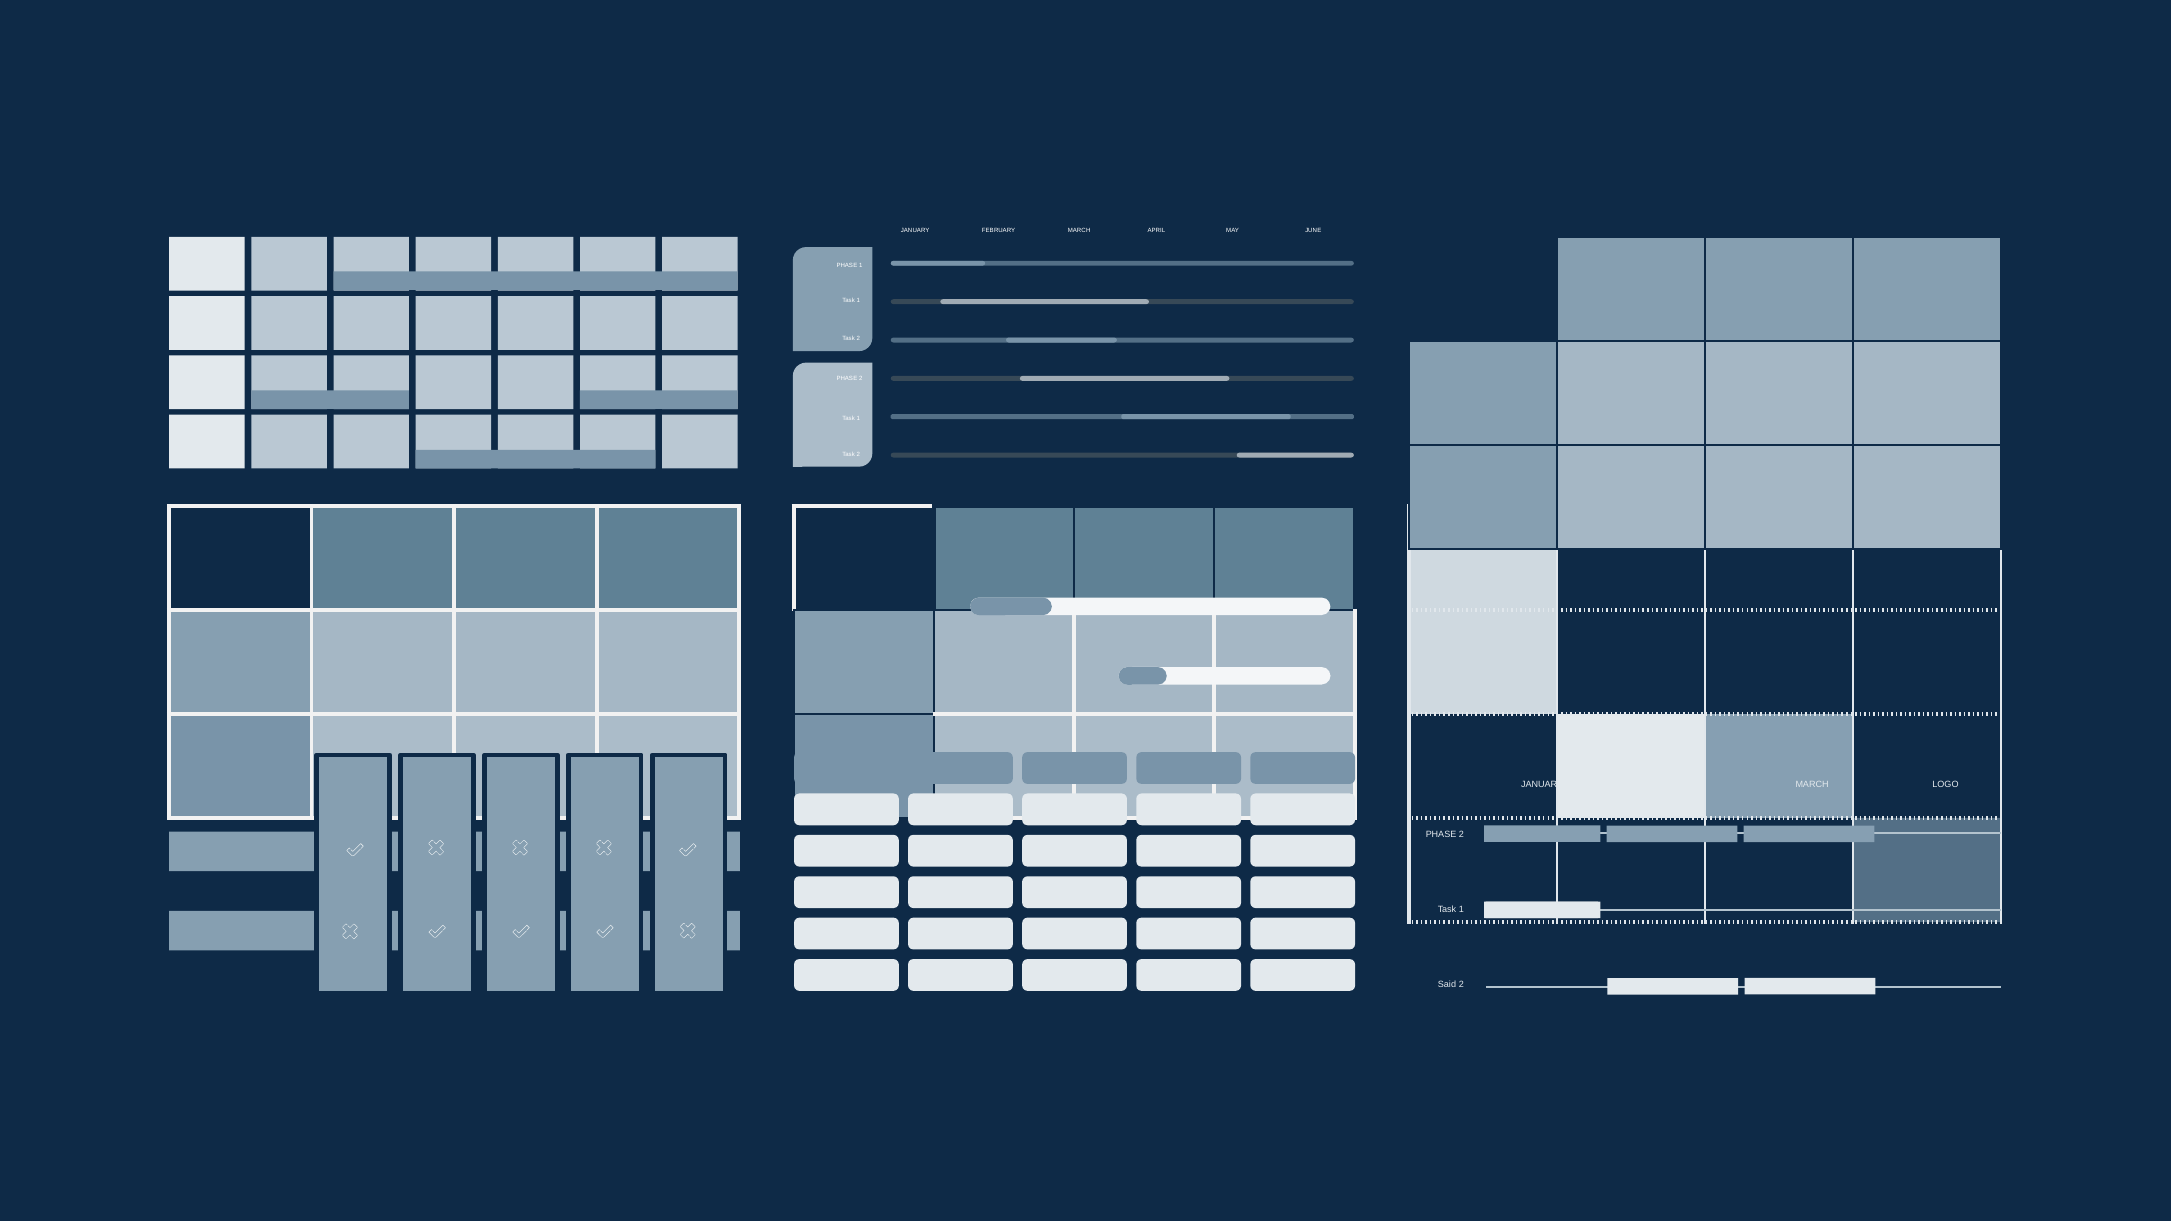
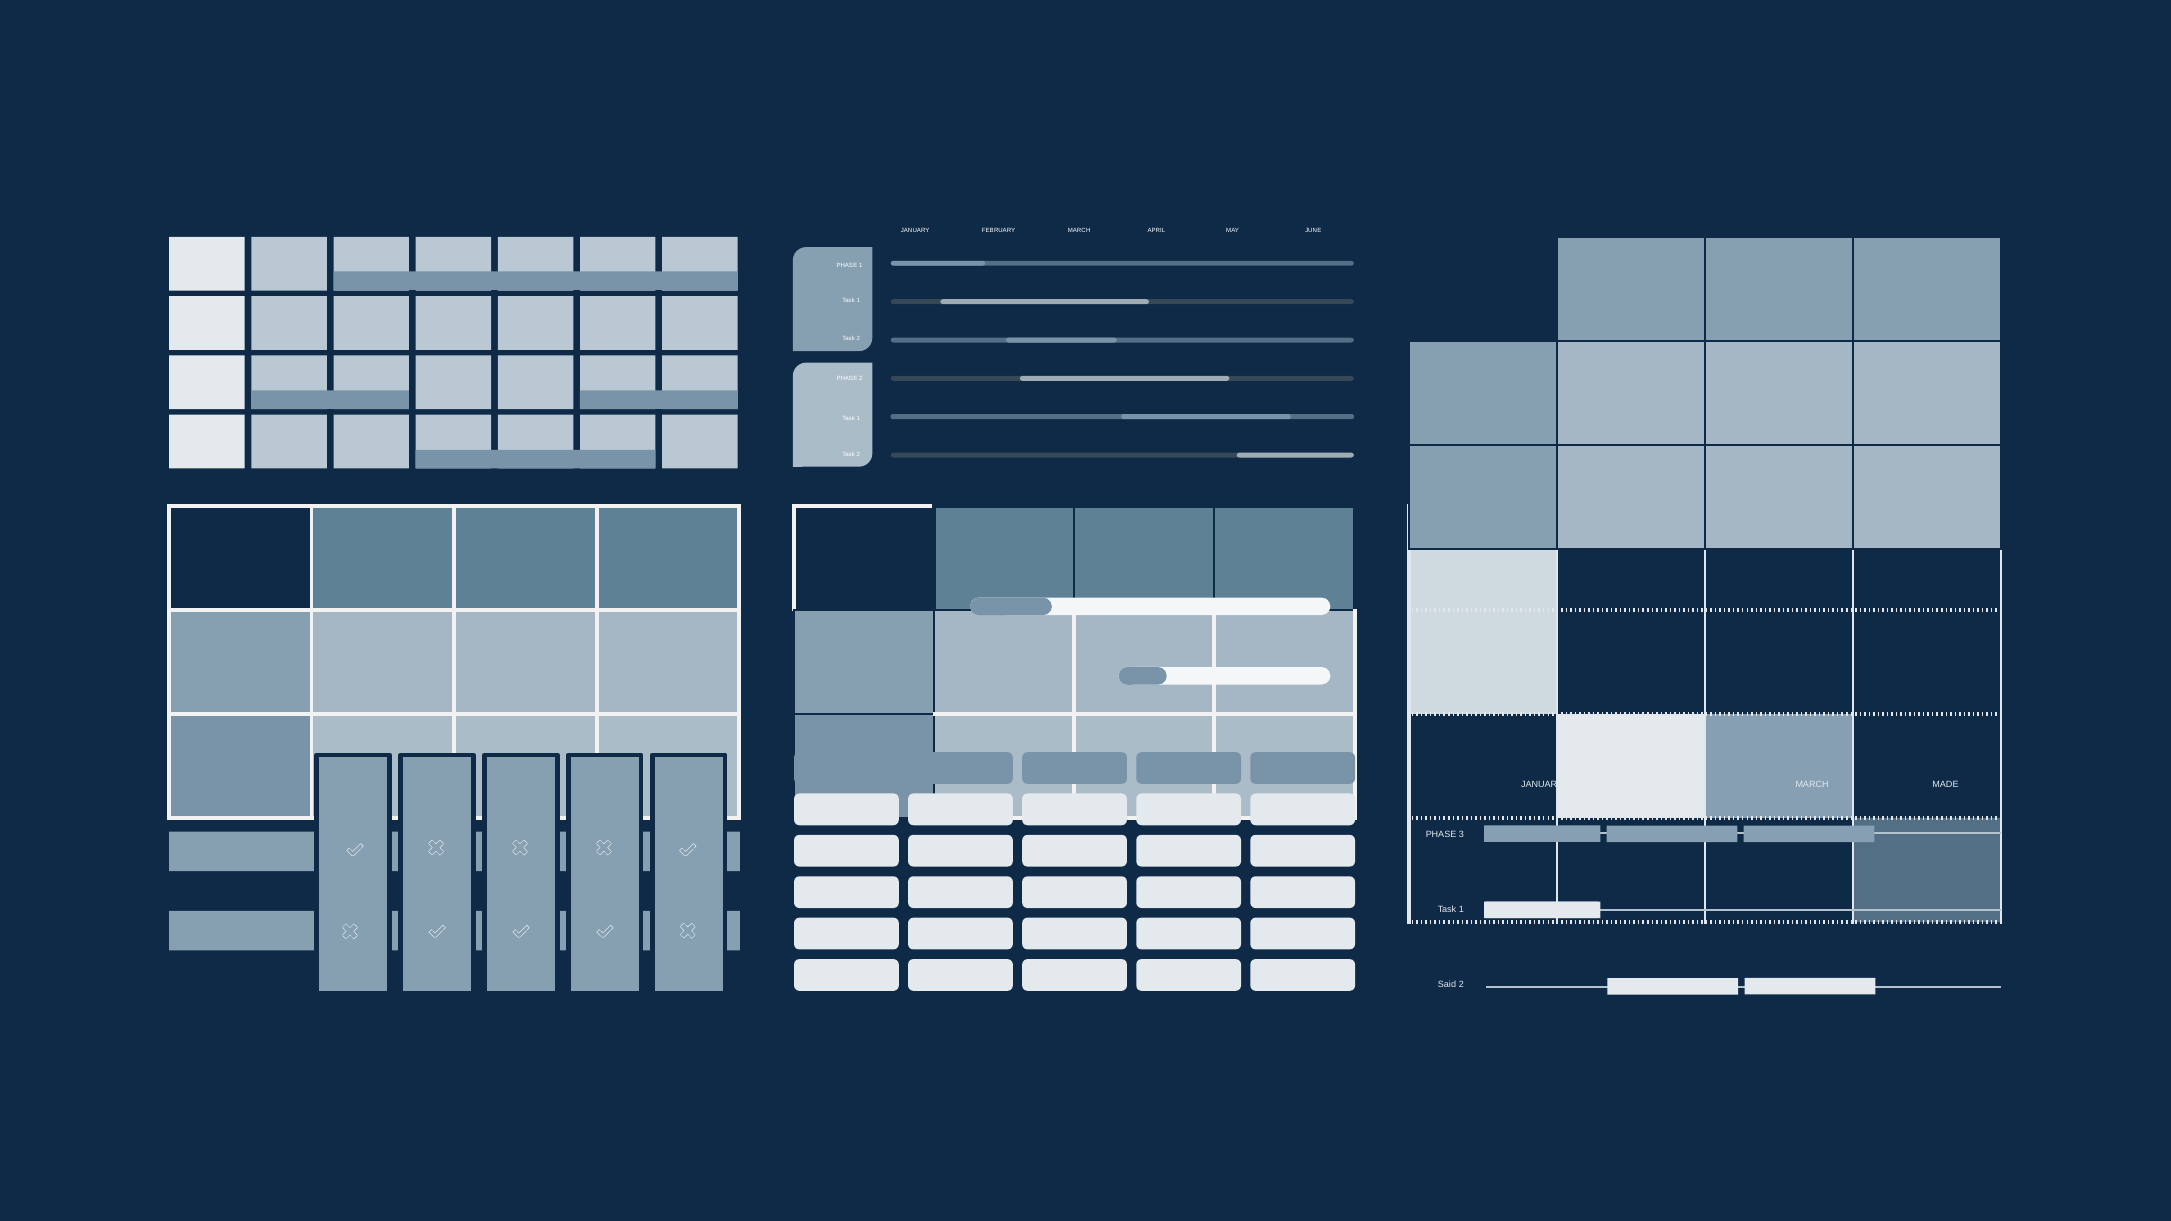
LOGO: LOGO -> MADE
2 at (1461, 834): 2 -> 3
